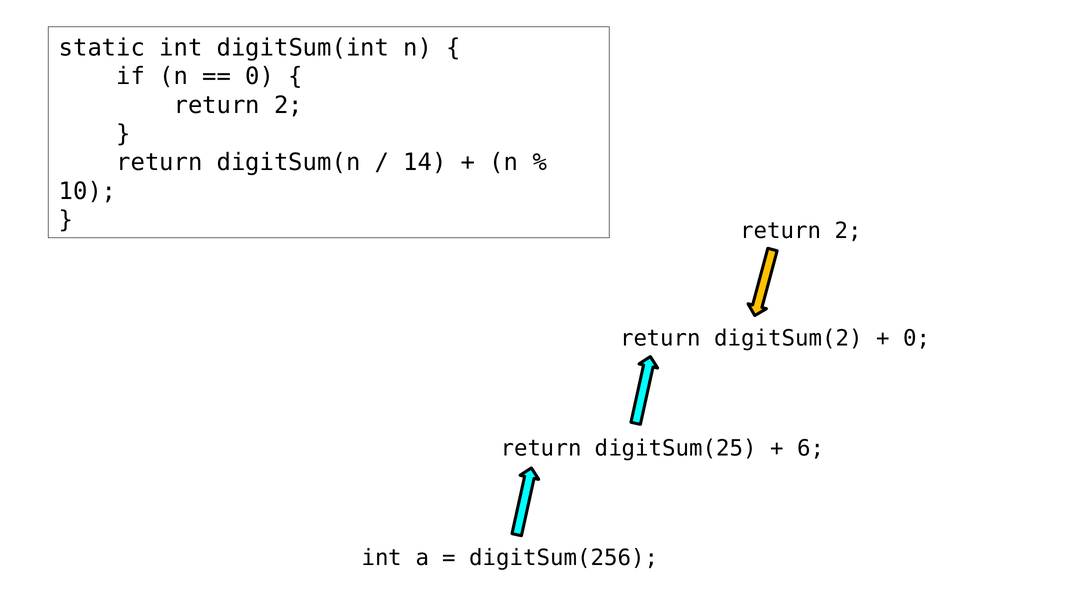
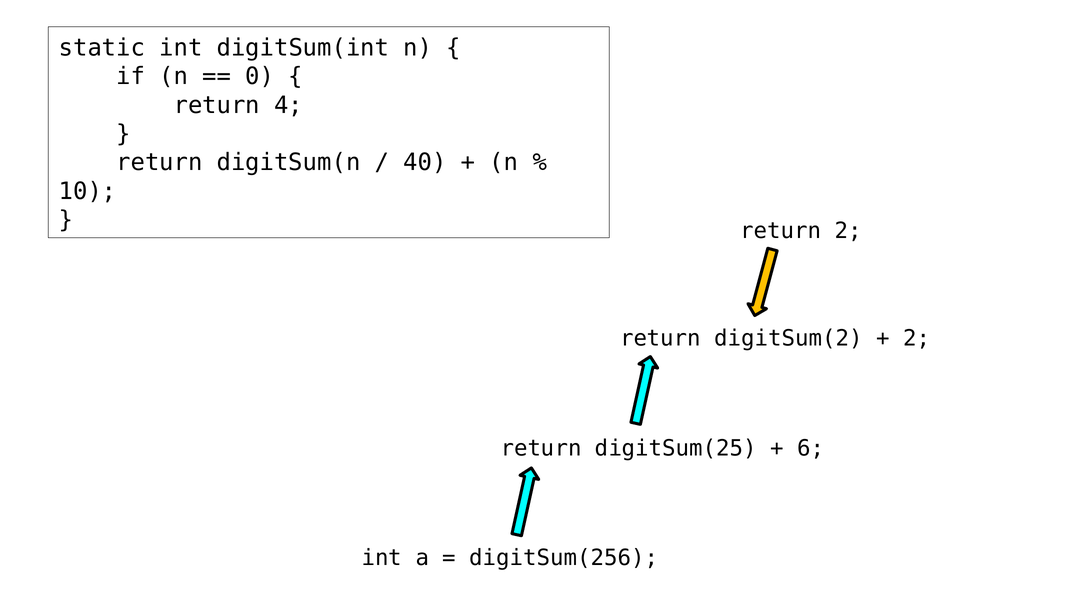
2 at (289, 105): 2 -> 4
14: 14 -> 40
0 at (917, 338): 0 -> 2
